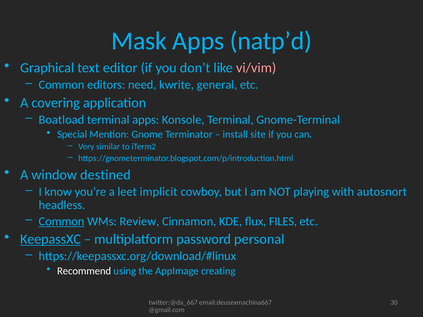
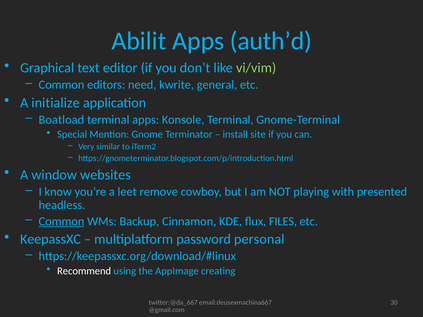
Mask: Mask -> Abilit
natp’d: natp’d -> auth’d
vi/vim colour: pink -> light green
covering: covering -> initialize
destined: destined -> websites
implicit: implicit -> remove
autosnort: autosnort -> presented
Review: Review -> Backup
KeepassXC underline: present -> none
